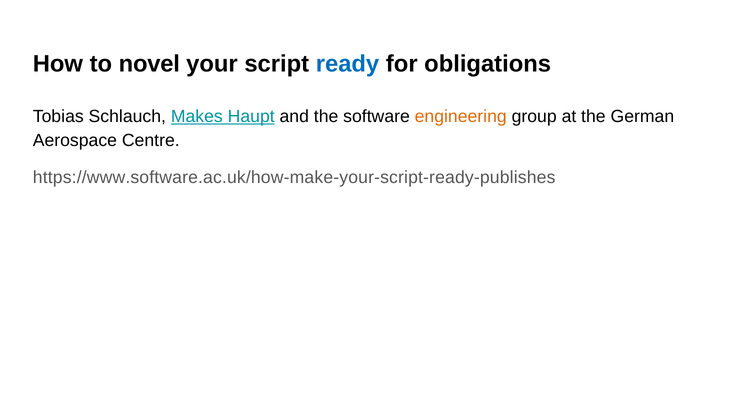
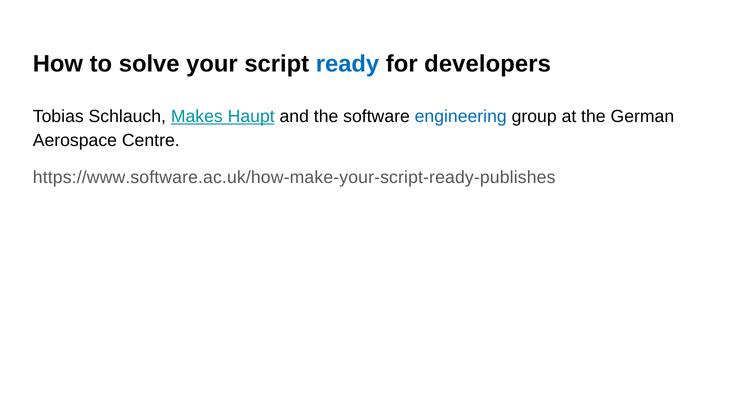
novel: novel -> solve
obligations: obligations -> developers
engineering colour: orange -> blue
